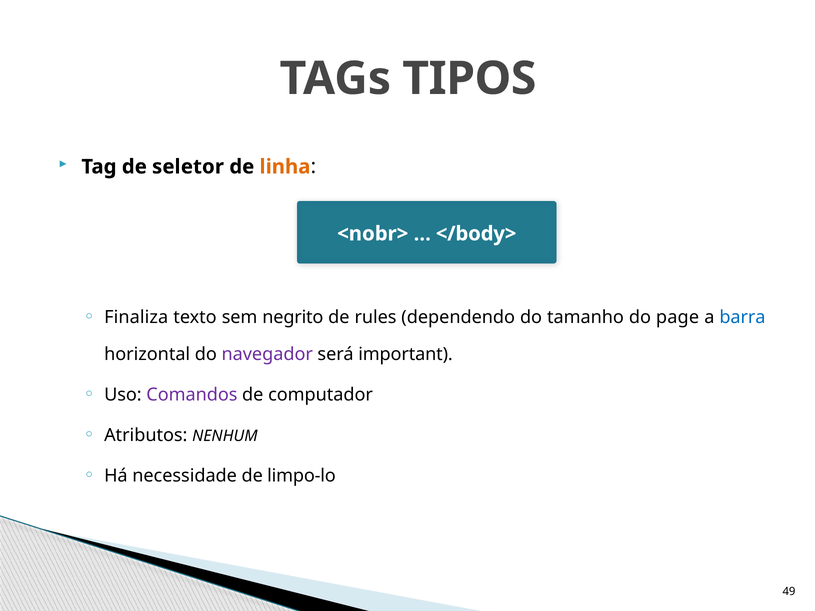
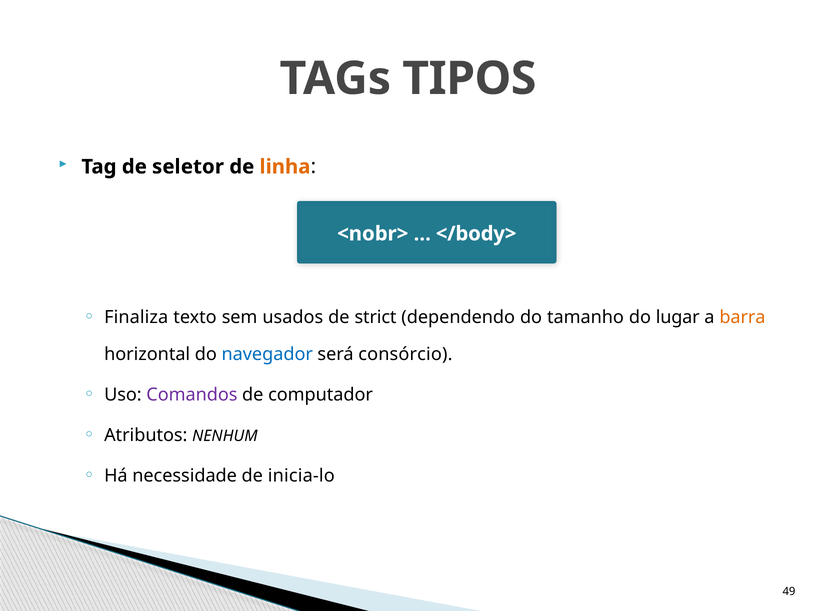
negrito: negrito -> usados
rules: rules -> strict
page: page -> lugar
barra colour: blue -> orange
navegador colour: purple -> blue
important: important -> consórcio
limpo-lo: limpo-lo -> inicia-lo
